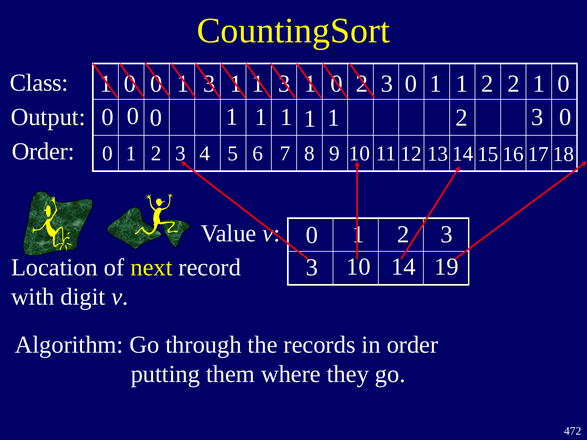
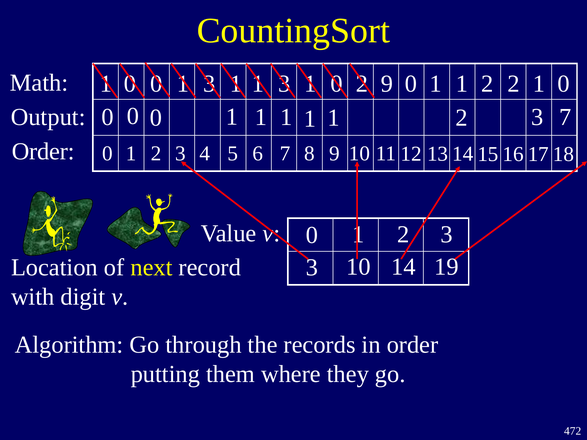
Class: Class -> Math
2 3: 3 -> 9
1 3 0: 0 -> 7
